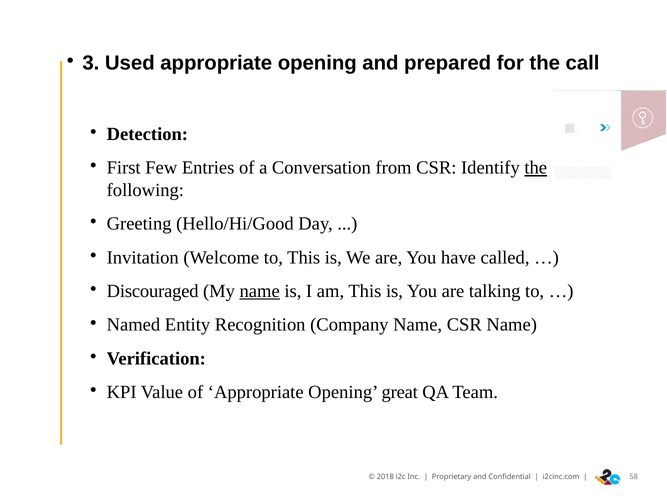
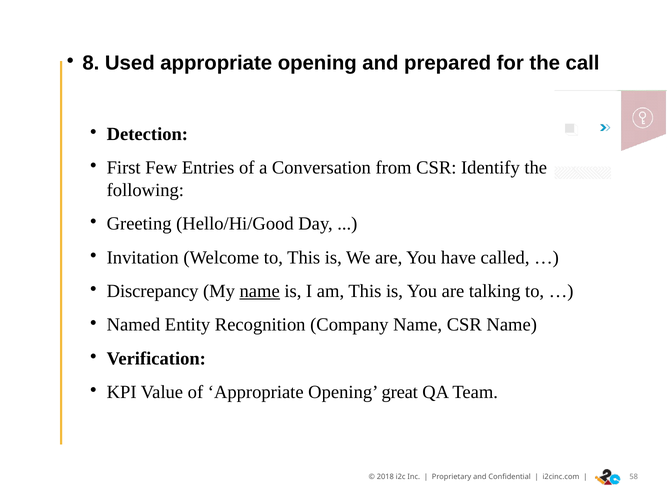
3: 3 -> 8
the at (536, 168) underline: present -> none
Discouraged: Discouraged -> Discrepancy
